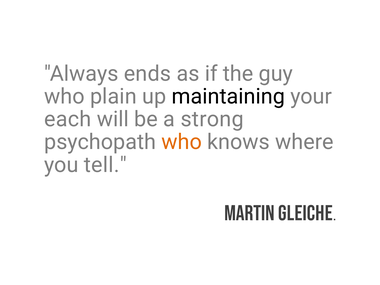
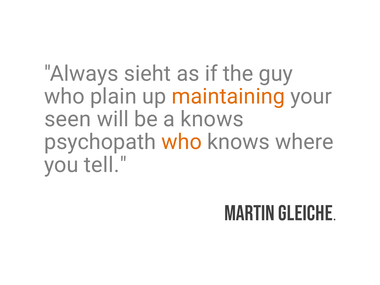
ends: ends -> sieht
maintaining colour: black -> orange
each: each -> seen
a strong: strong -> knows
